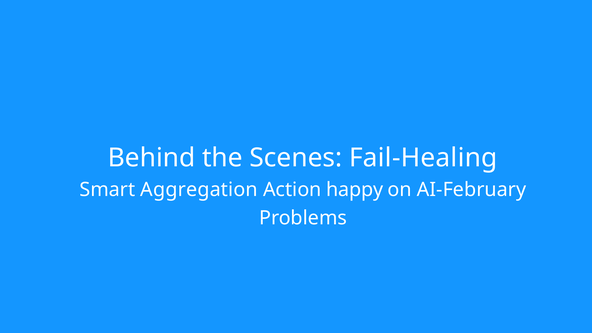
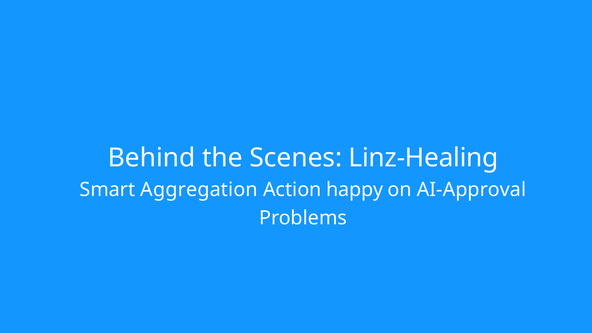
Fail-Healing: Fail-Healing -> Linz-Healing
AI-February: AI-February -> AI-Approval
